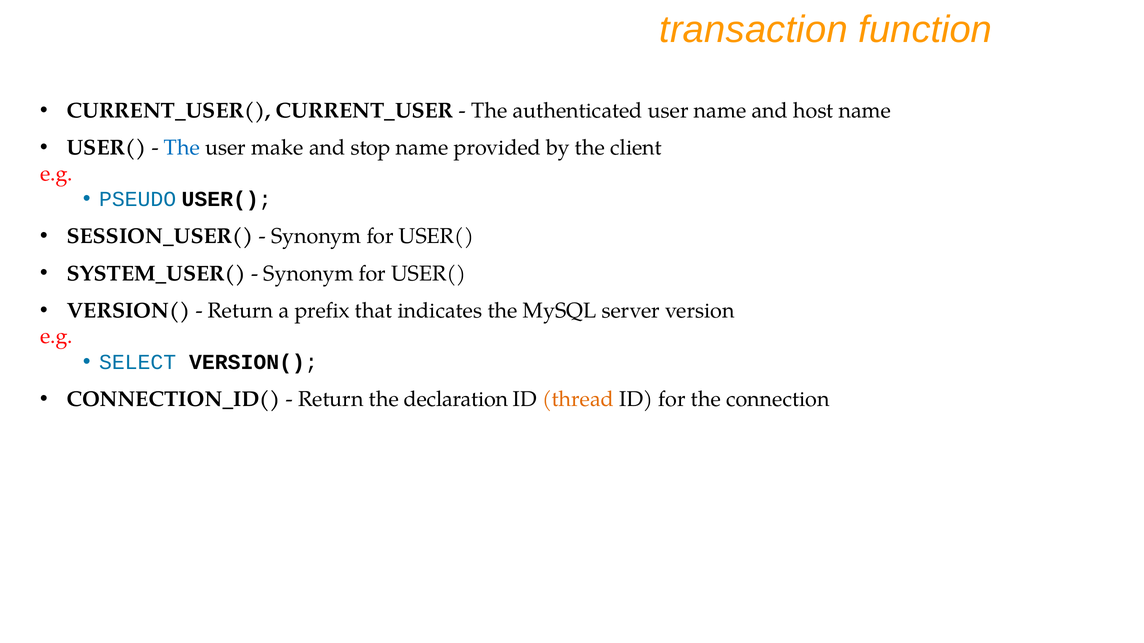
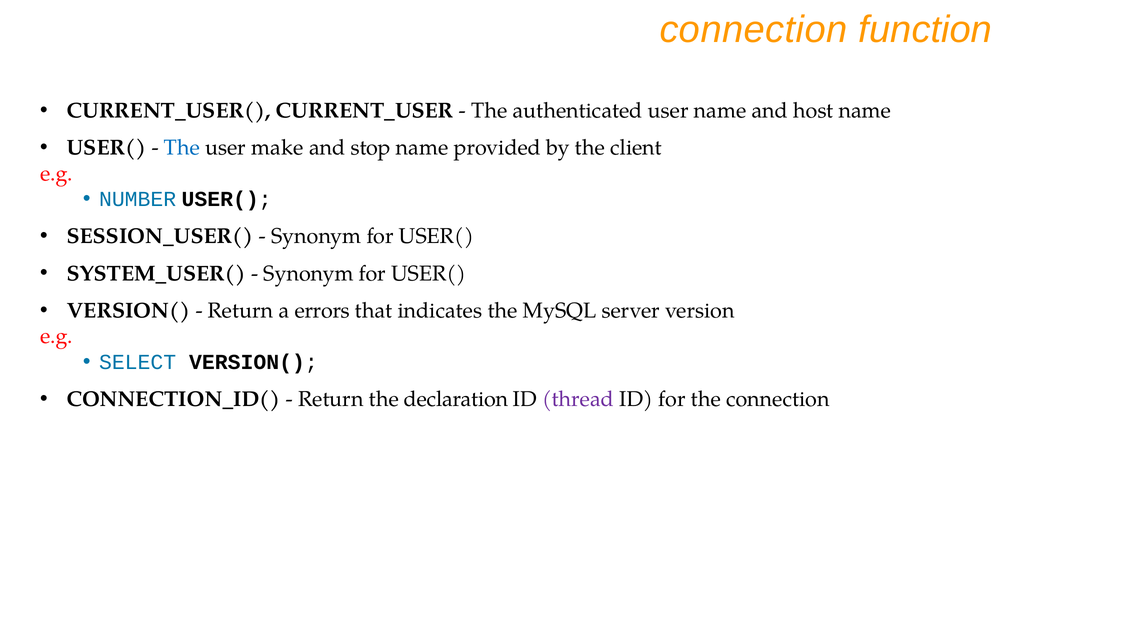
transaction at (754, 30): transaction -> connection
PSEUDO: PSEUDO -> NUMBER
prefix: prefix -> errors
thread colour: orange -> purple
